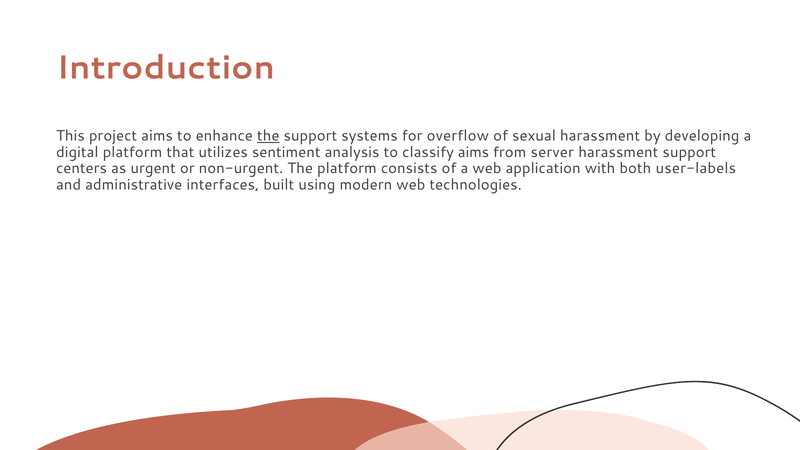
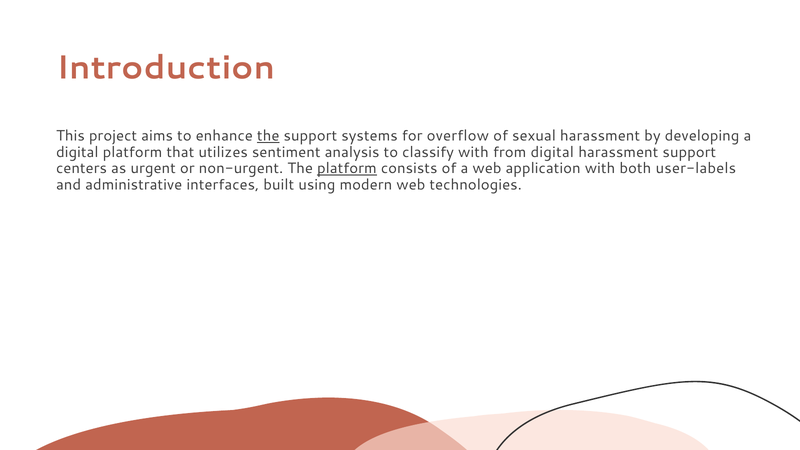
classify aims: aims -> with
from server: server -> digital
platform at (347, 168) underline: none -> present
